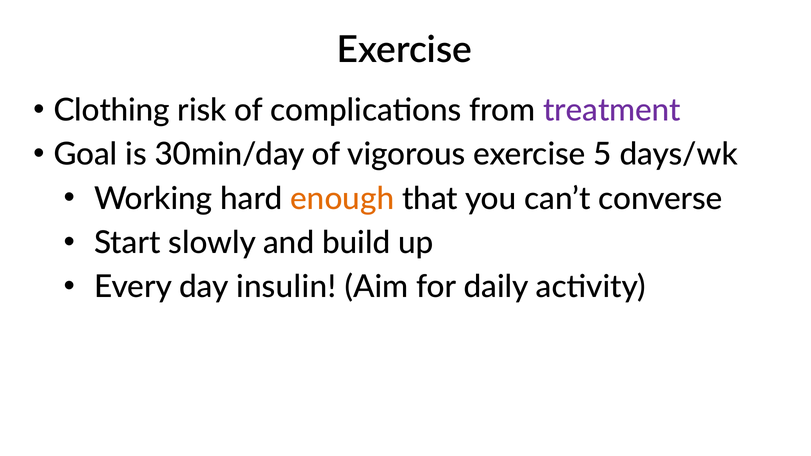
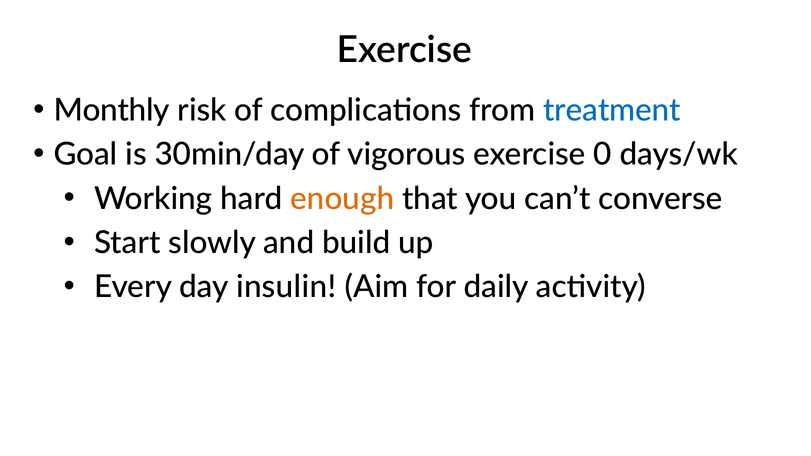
Clothing: Clothing -> Monthly
treatment colour: purple -> blue
5: 5 -> 0
